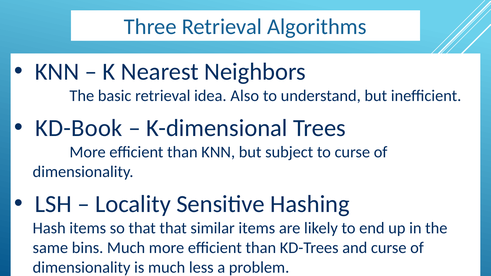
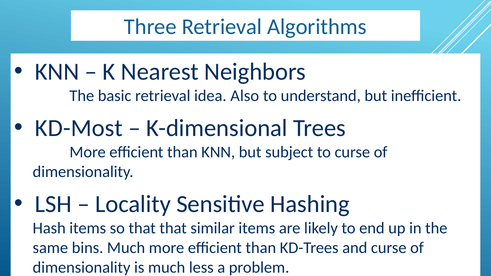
KD-Book: KD-Book -> KD-Most
